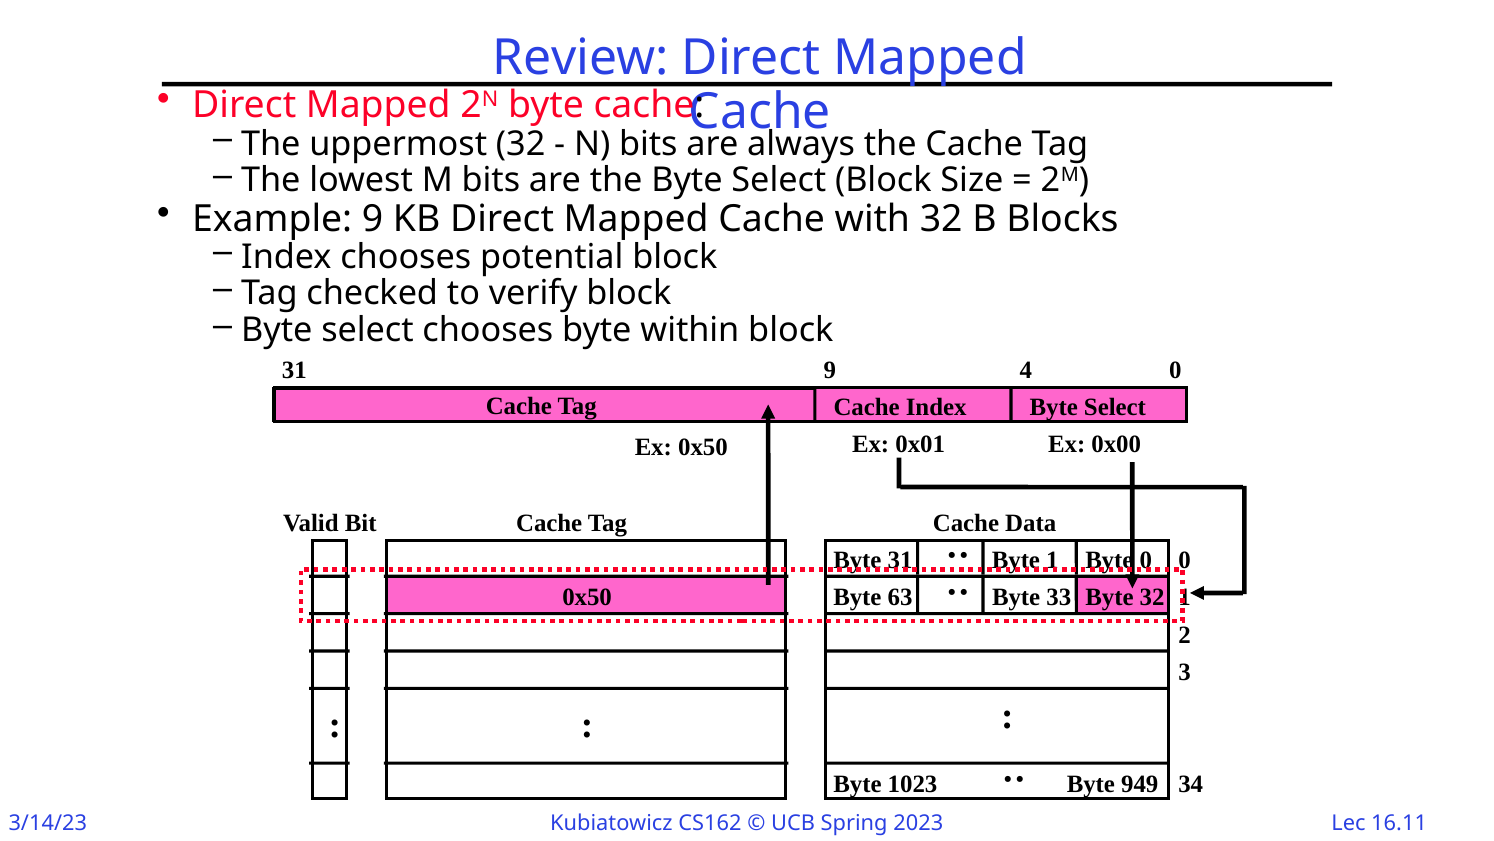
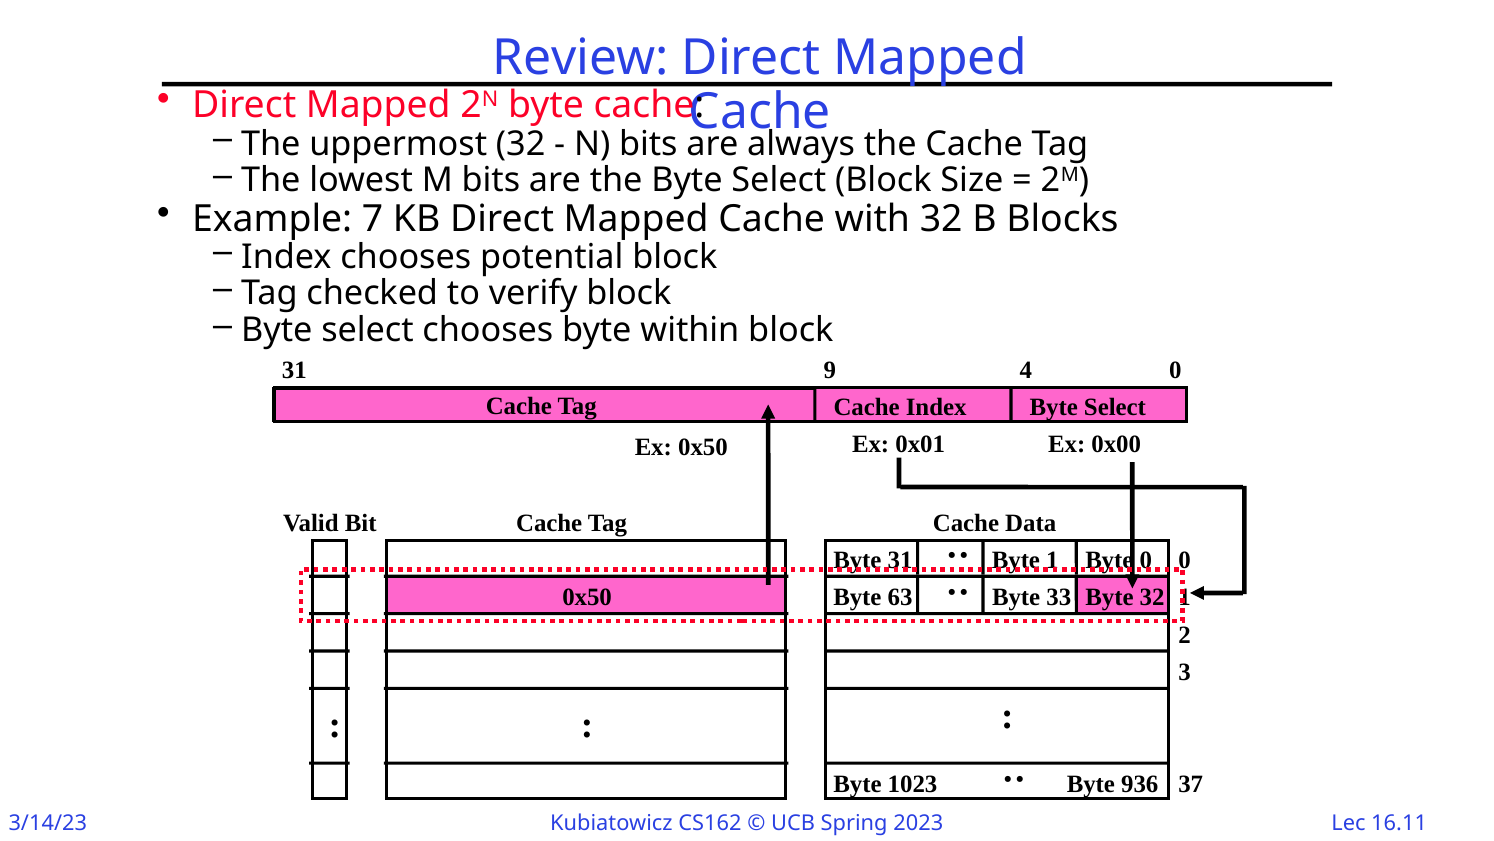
Example 9: 9 -> 7
949: 949 -> 936
34: 34 -> 37
